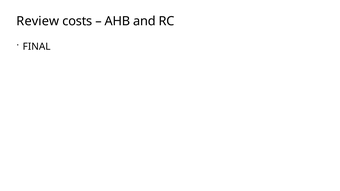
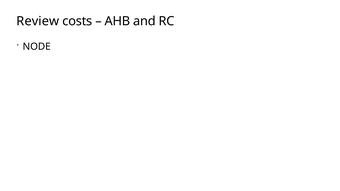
FINAL: FINAL -> NODE
